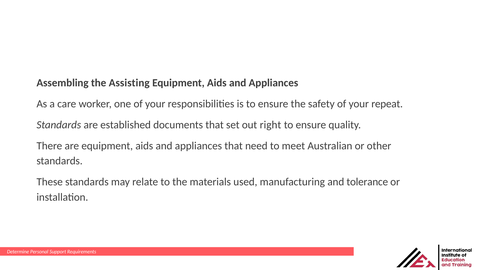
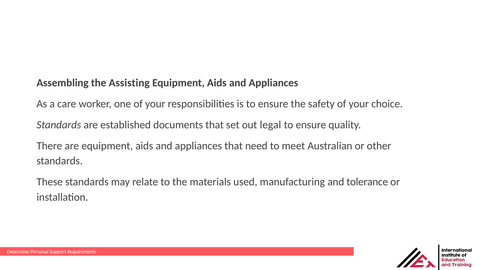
repeat: repeat -> choice
right: right -> legal
